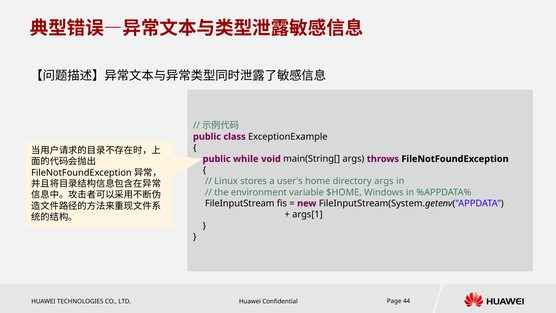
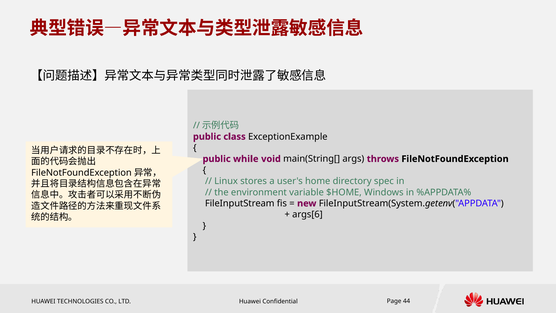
directory args: args -> spec
args[1: args[1 -> args[6
